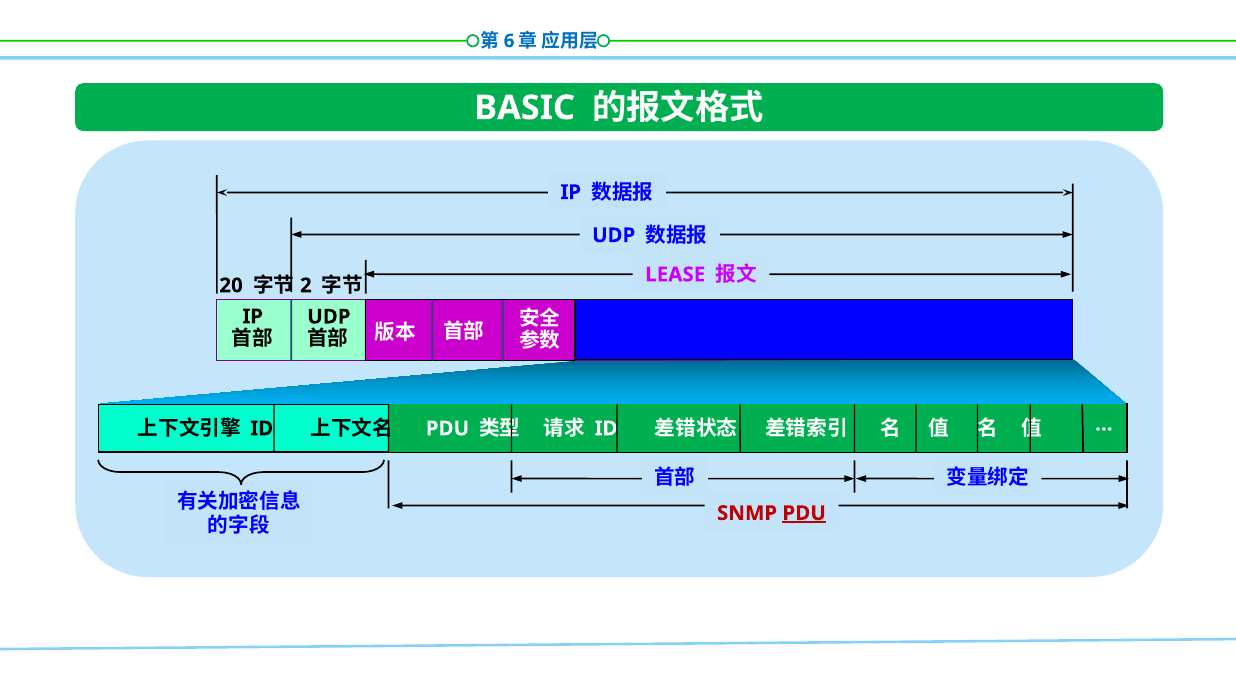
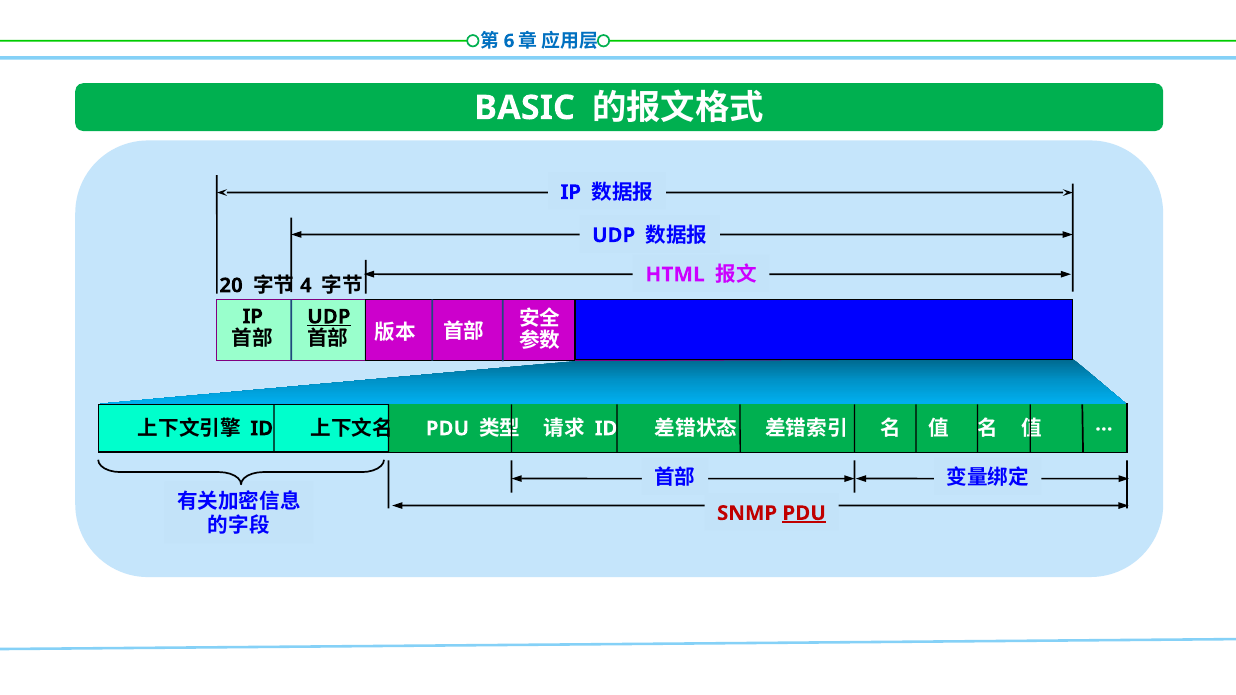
LEASE: LEASE -> HTML
2: 2 -> 4
UDP at (329, 317) underline: none -> present
